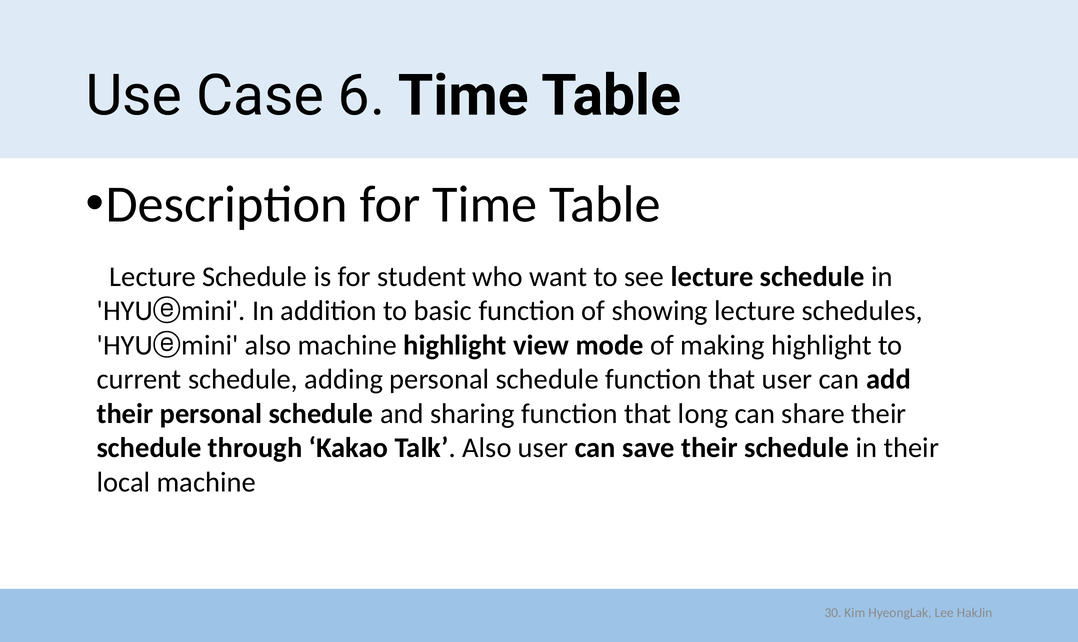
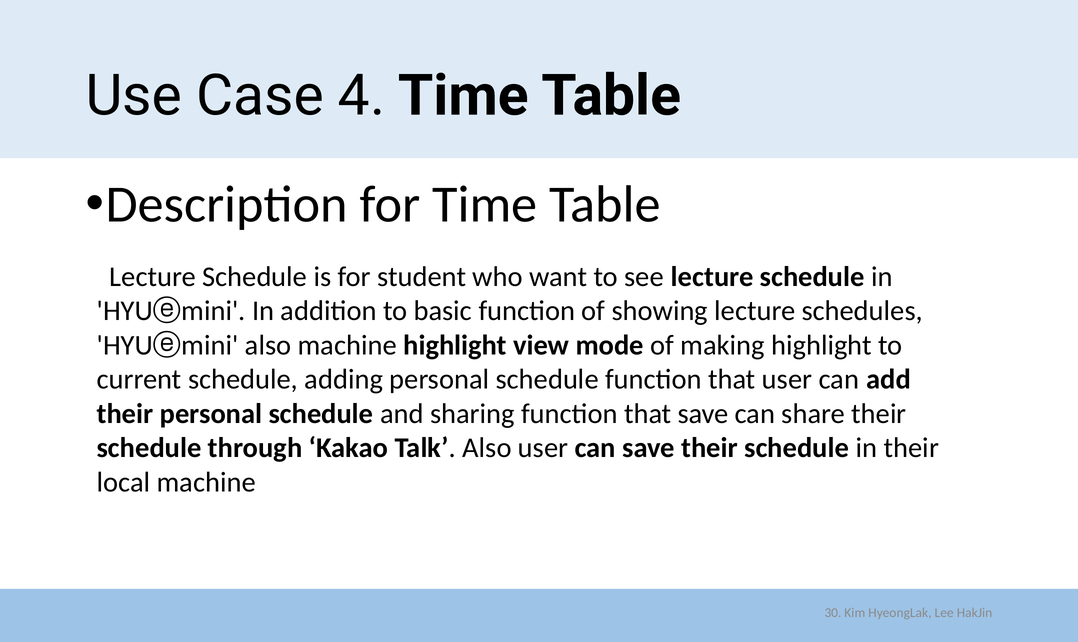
6: 6 -> 4
that long: long -> save
